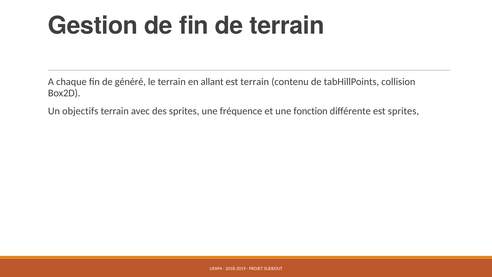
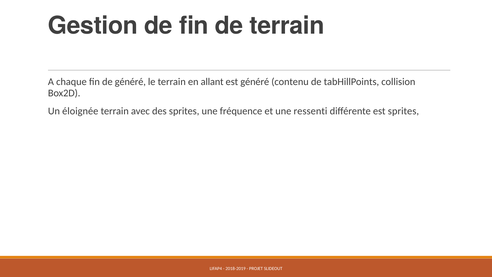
est terrain: terrain -> généré
objectifs: objectifs -> éloignée
fonction: fonction -> ressenti
